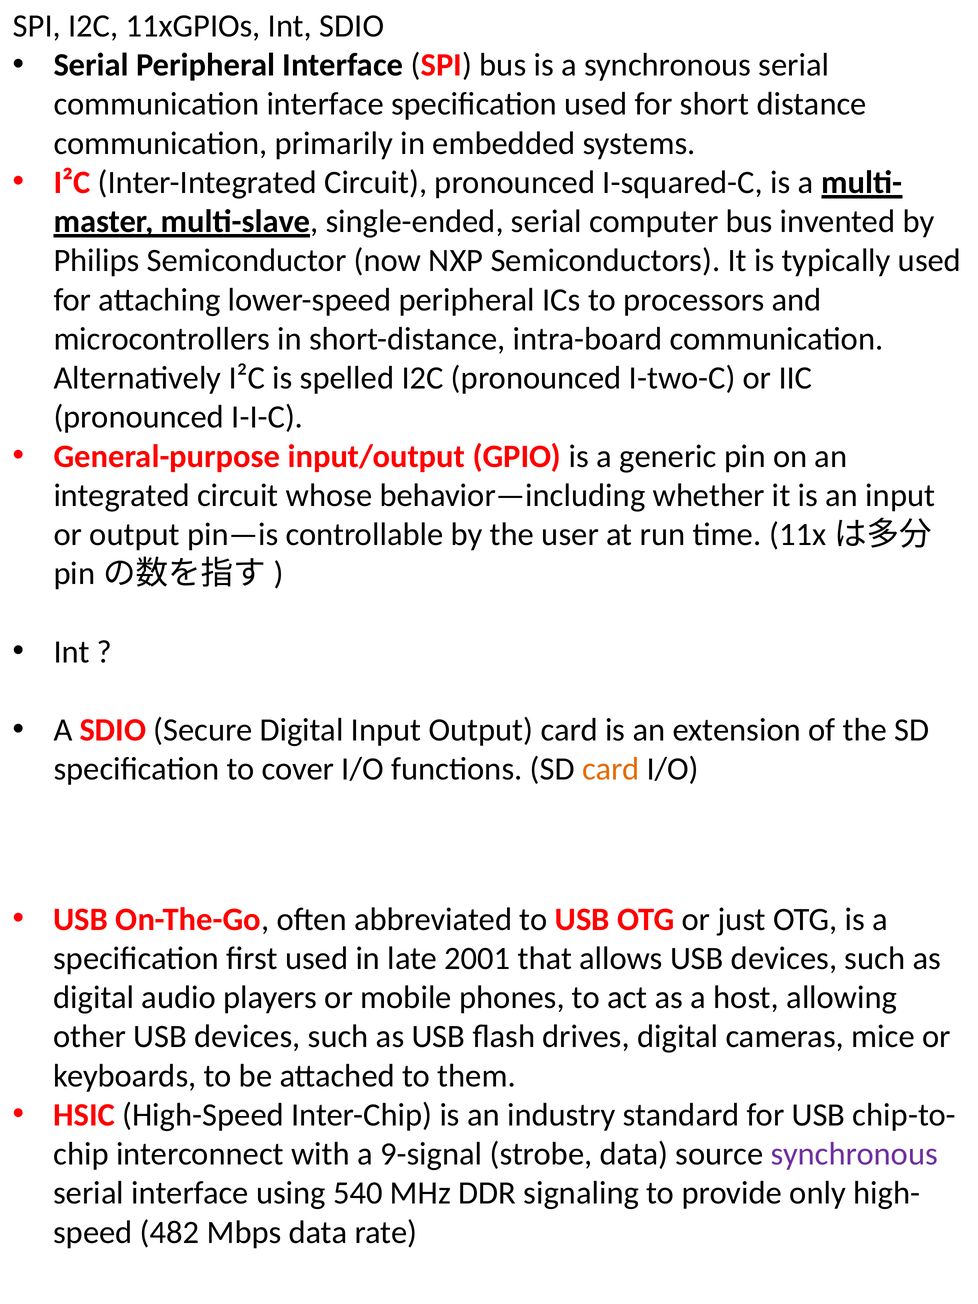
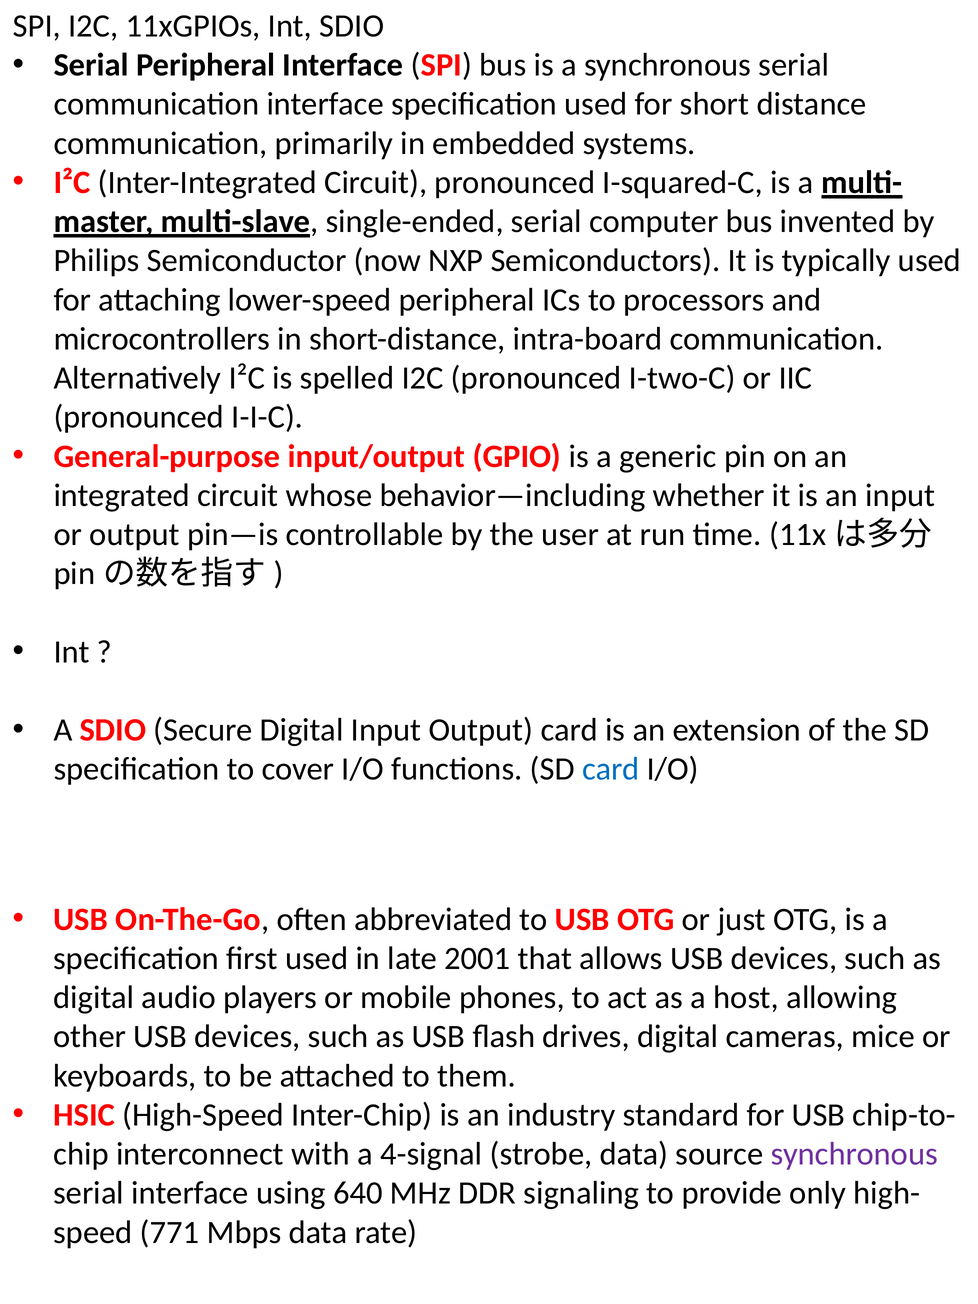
card at (611, 769) colour: orange -> blue
9-signal: 9-signal -> 4-signal
540: 540 -> 640
482: 482 -> 771
